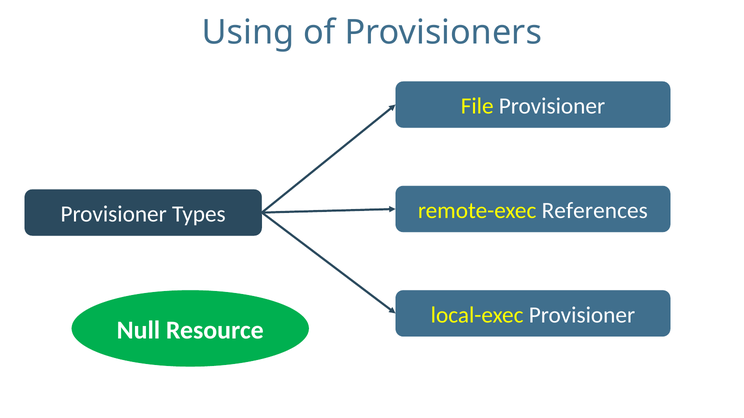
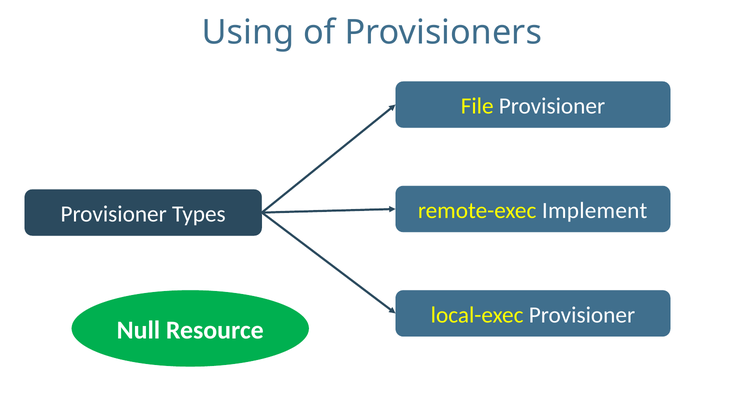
References: References -> Implement
